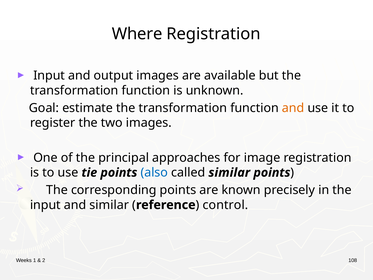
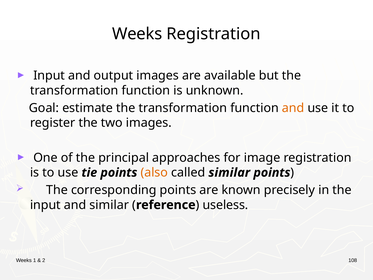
Where at (137, 34): Where -> Weeks
also colour: blue -> orange
control: control -> useless
